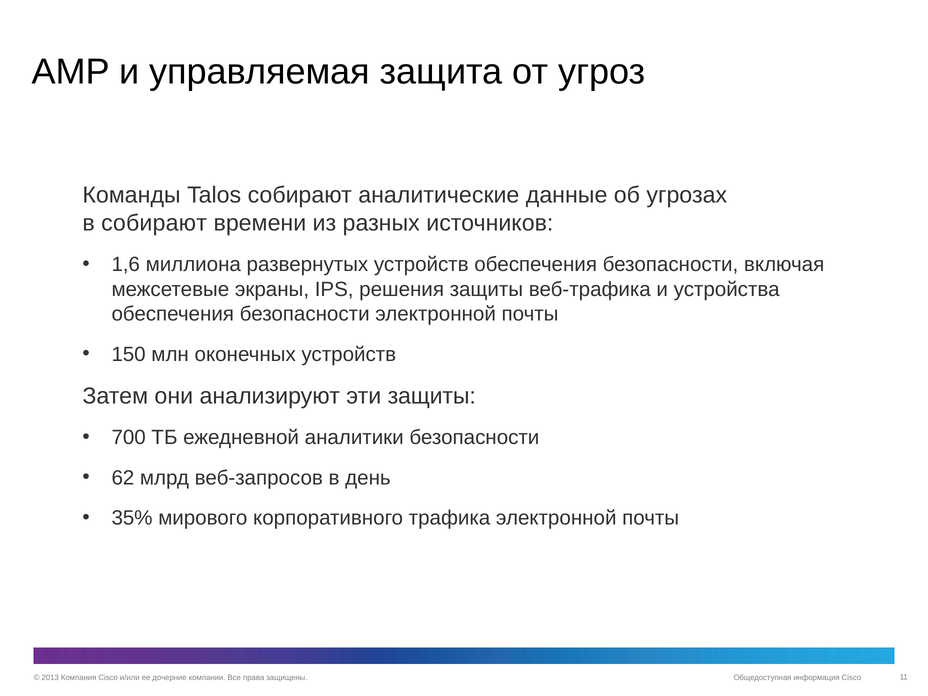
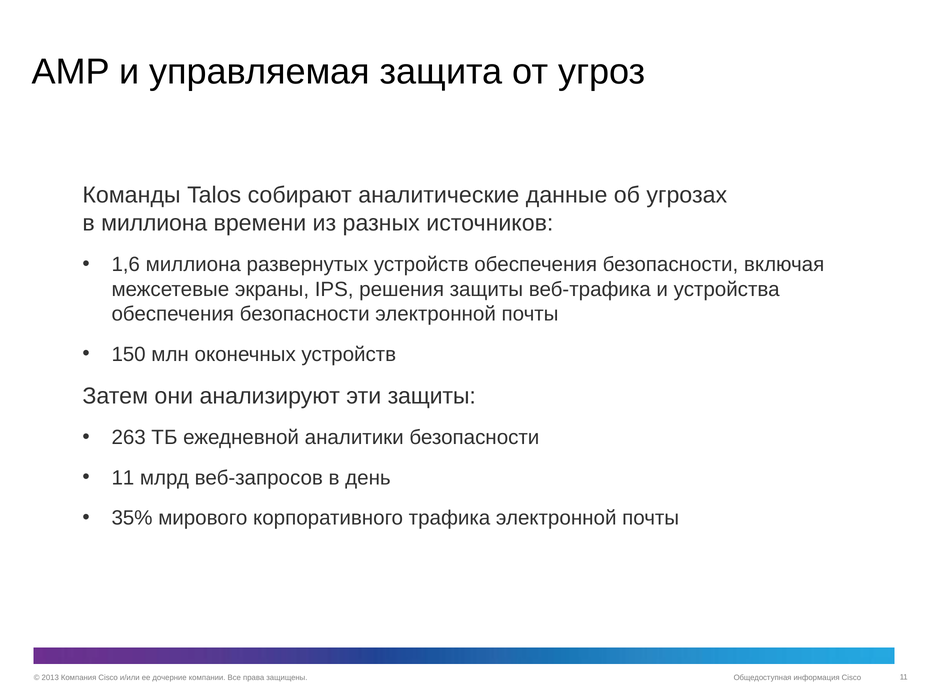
в собирают: собирают -> миллиона
700: 700 -> 263
62 at (123, 478): 62 -> 11
